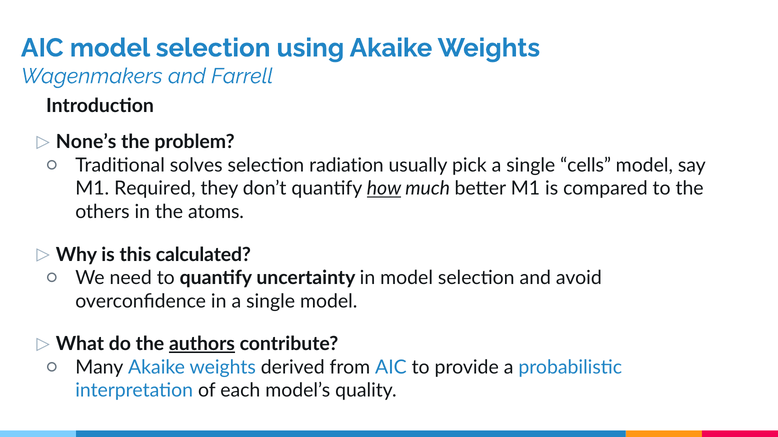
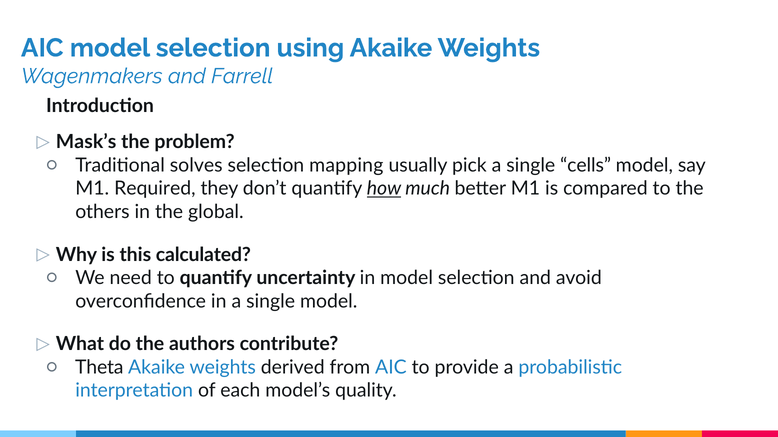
None’s: None’s -> Mask’s
radiation: radiation -> mapping
atoms: atoms -> global
authors underline: present -> none
Many: Many -> Theta
